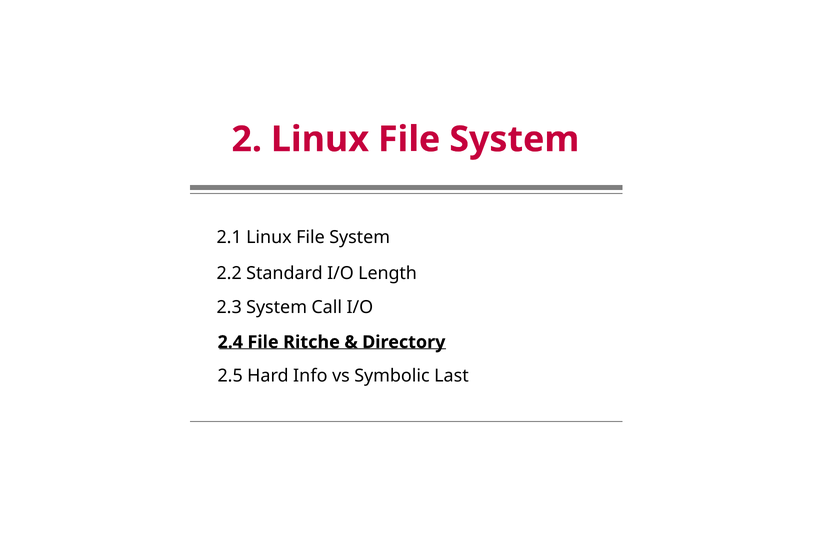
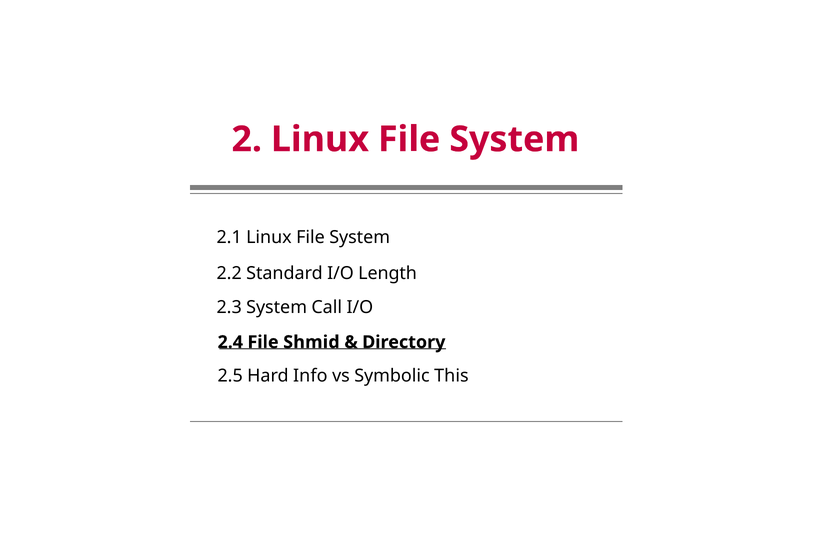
Ritche: Ritche -> Shmid
Last: Last -> This
